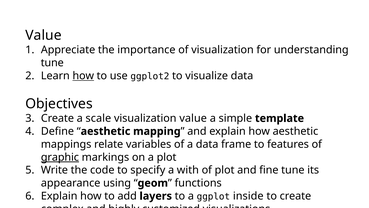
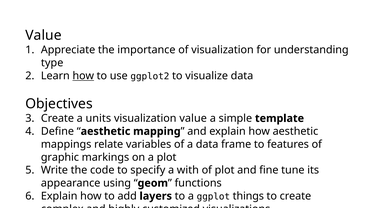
tune at (52, 63): tune -> type
scale: scale -> units
graphic underline: present -> none
inside: inside -> things
